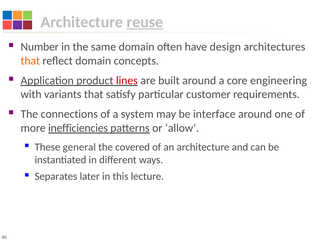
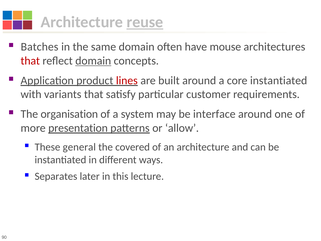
Number: Number -> Batches
design: design -> mouse
that at (30, 61) colour: orange -> red
domain at (93, 61) underline: none -> present
core engineering: engineering -> instantiated
connections: connections -> organisation
inefficiencies: inefficiencies -> presentation
